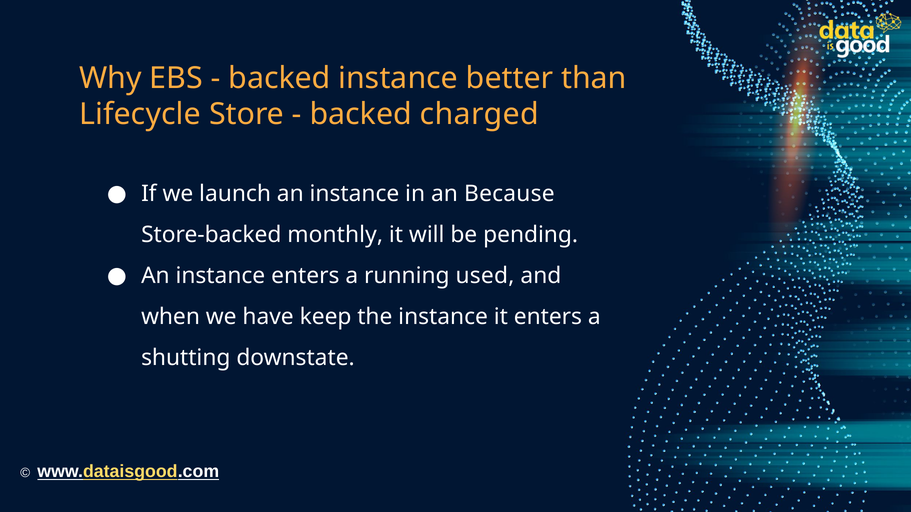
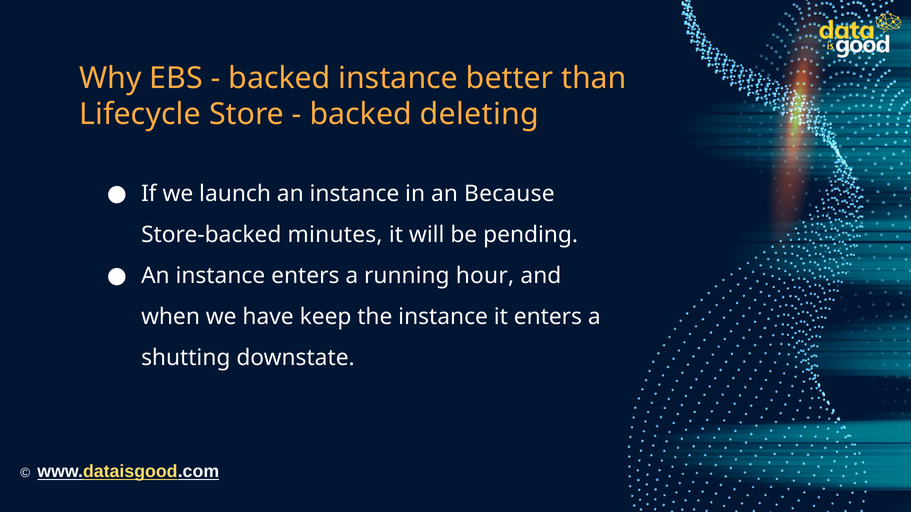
charged: charged -> deleting
monthly: monthly -> minutes
used: used -> hour
